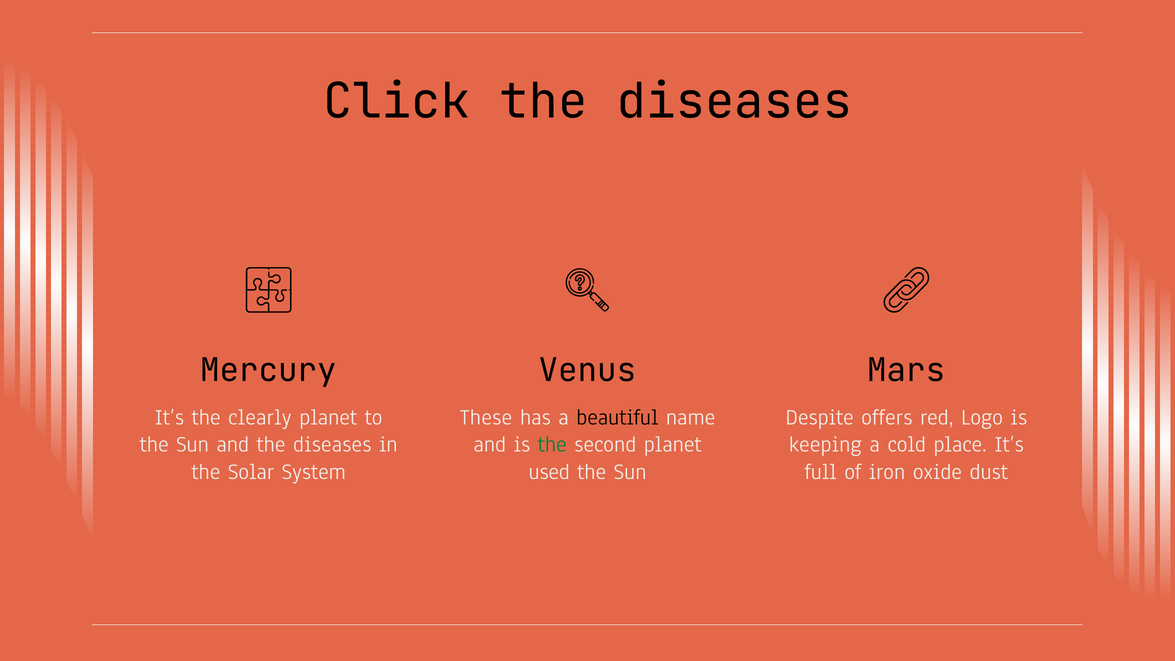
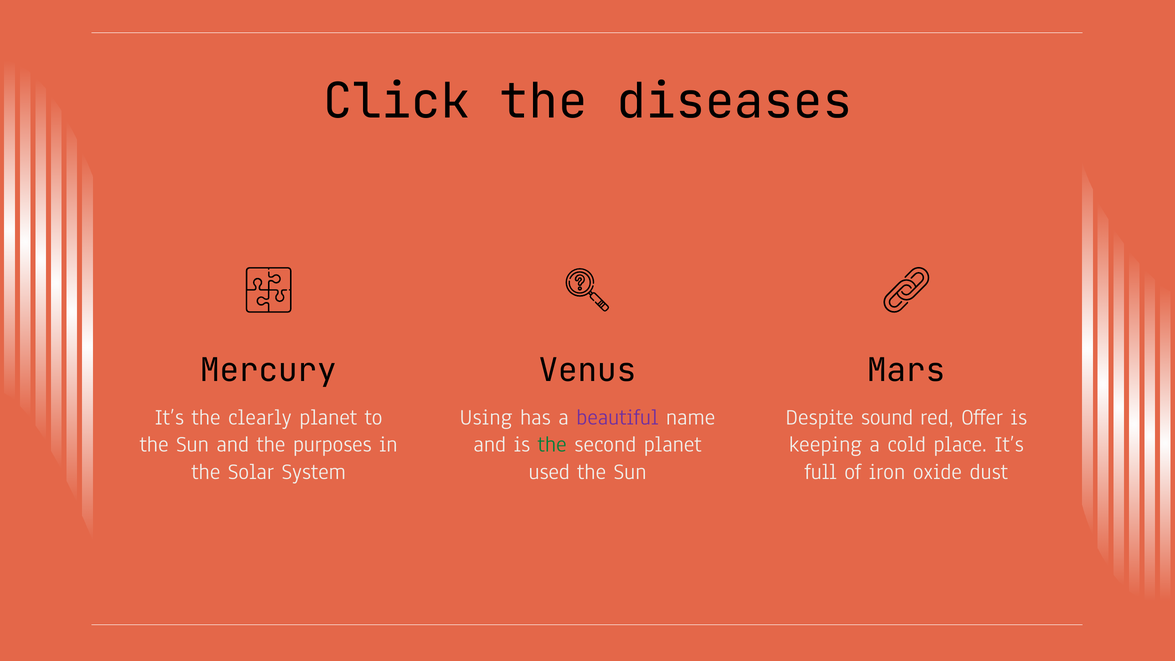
These: These -> Using
beautiful colour: black -> purple
offers: offers -> sound
Logo: Logo -> Offer
and the diseases: diseases -> purposes
